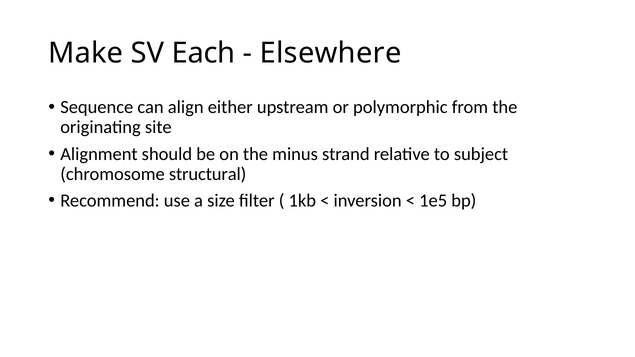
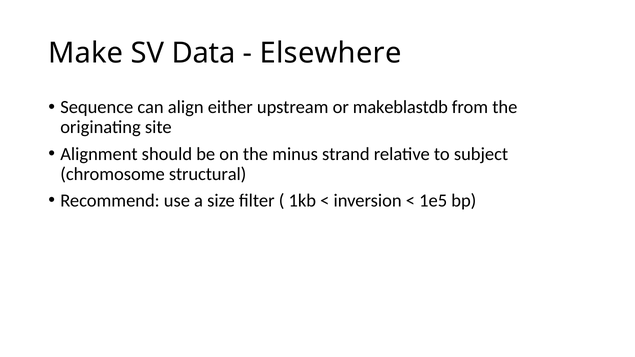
Each: Each -> Data
polymorphic: polymorphic -> makeblastdb
